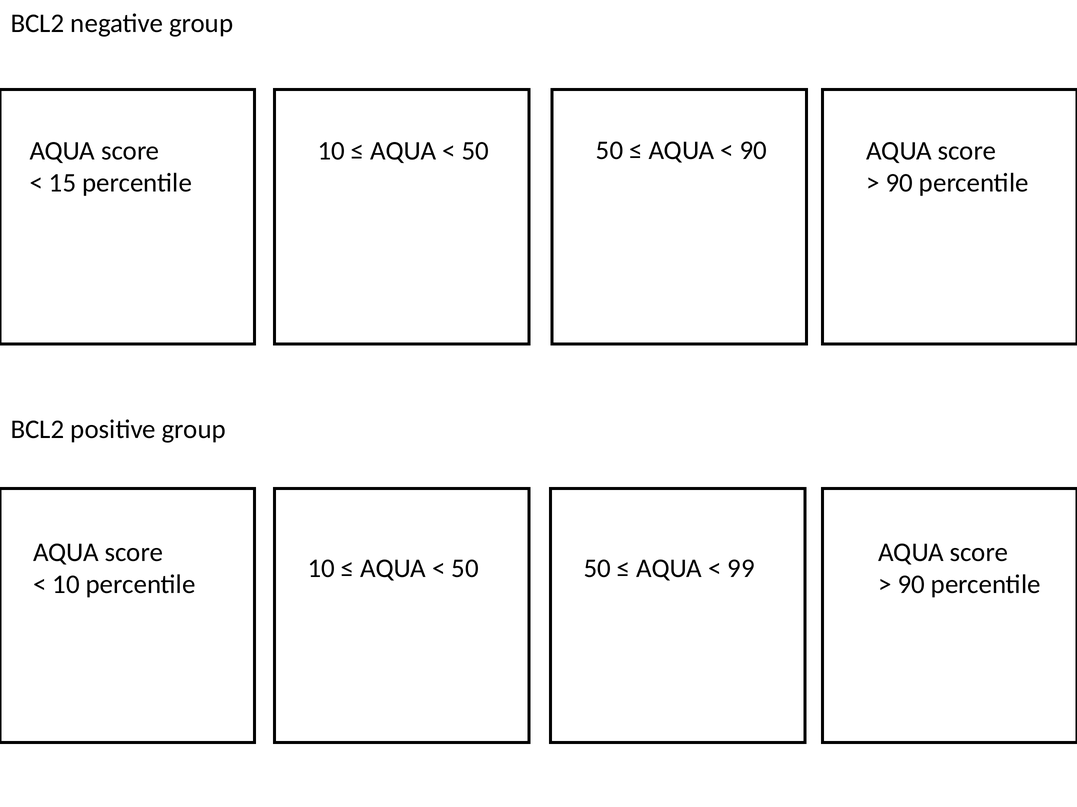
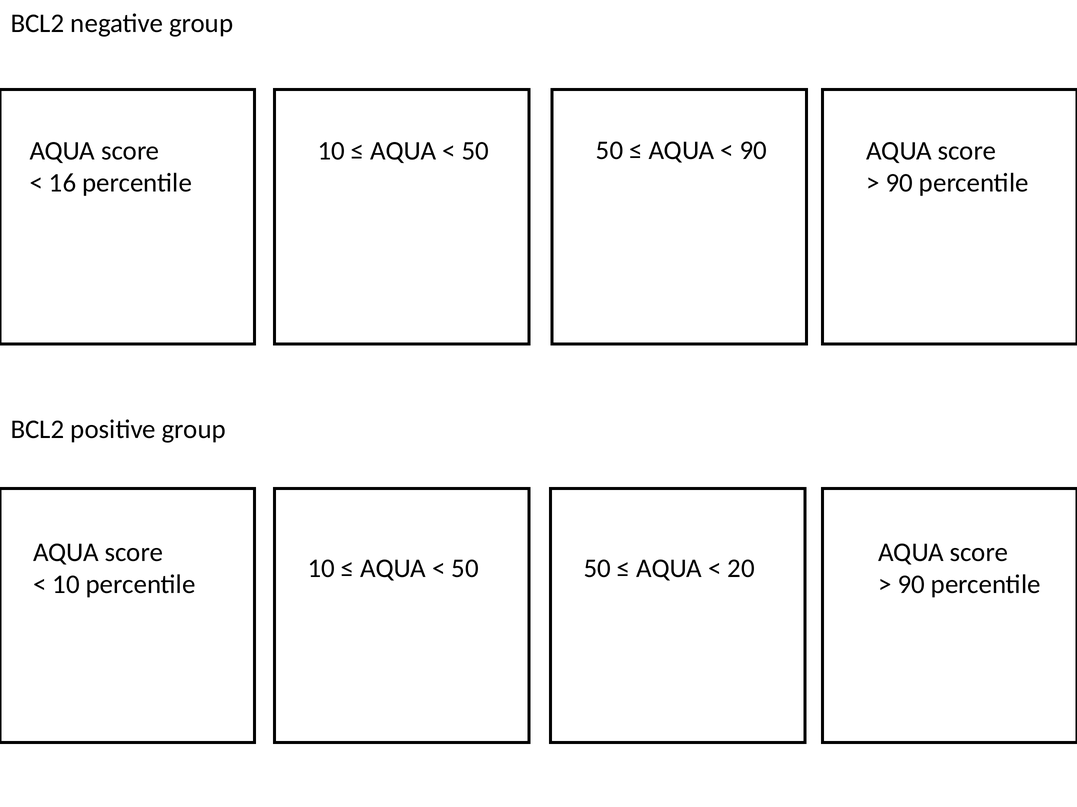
15: 15 -> 16
99: 99 -> 20
